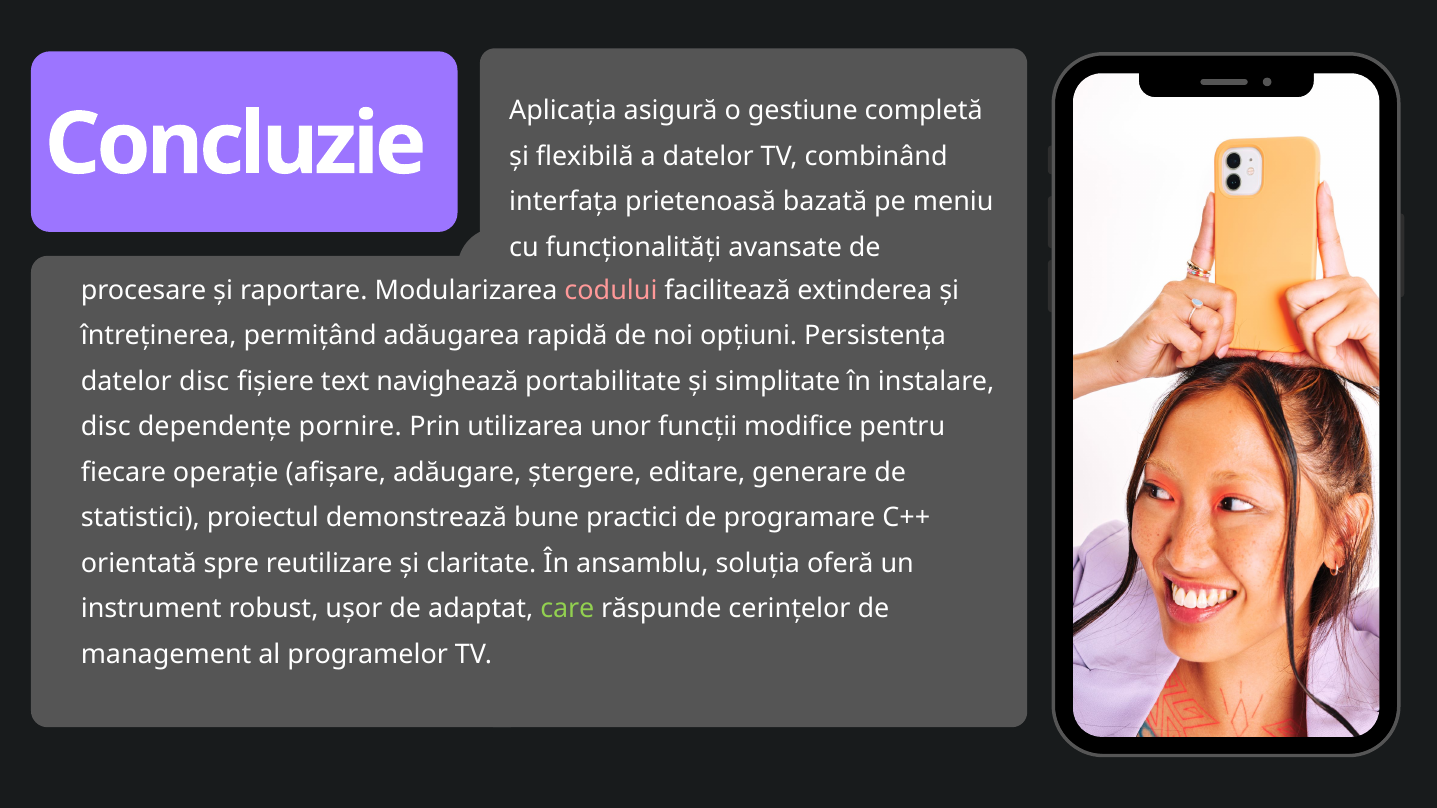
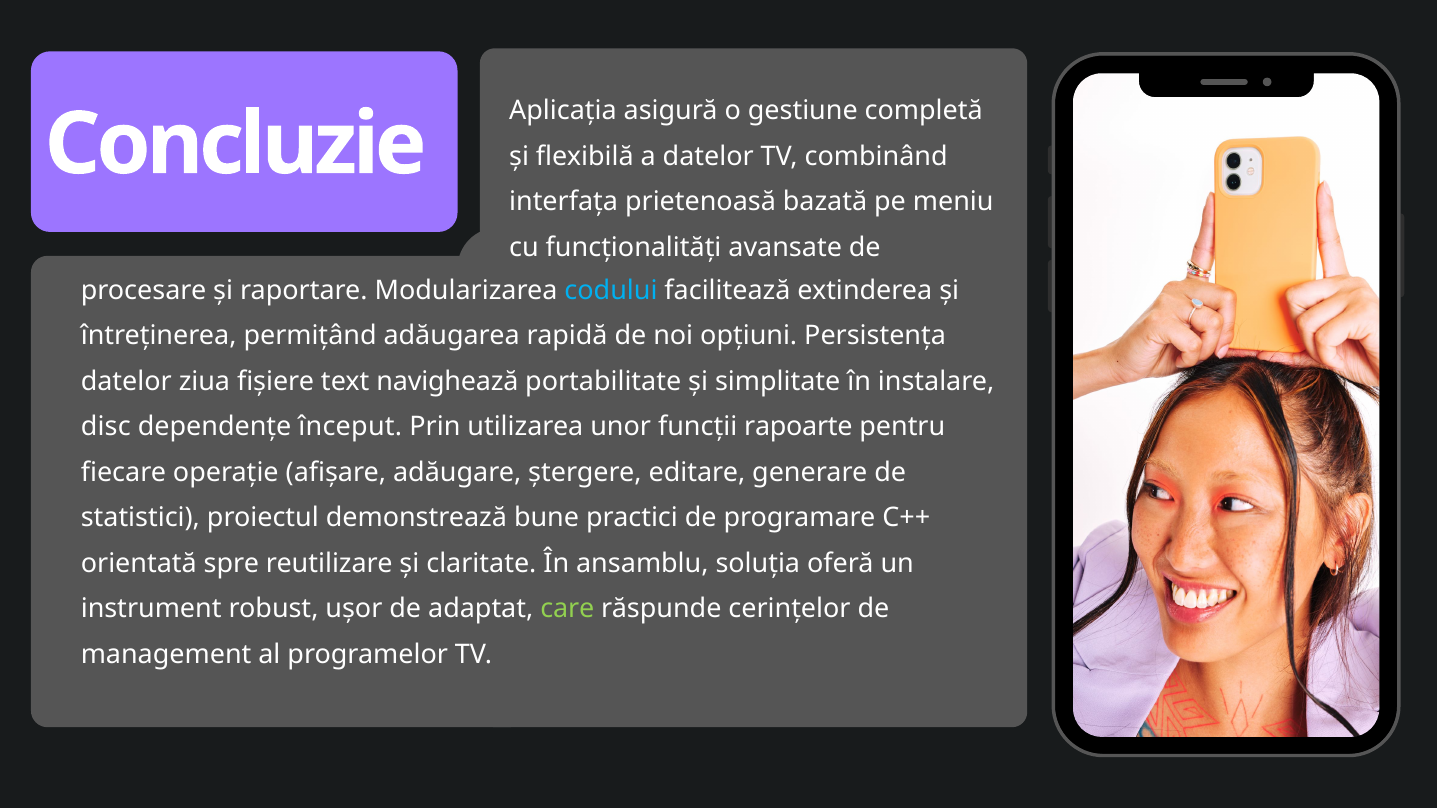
codului colour: pink -> light blue
datelor disc: disc -> ziua
pornire: pornire -> început
modifice: modifice -> rapoarte
